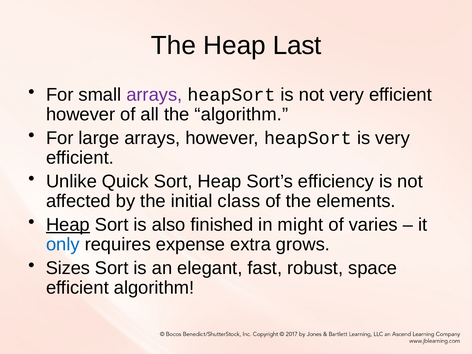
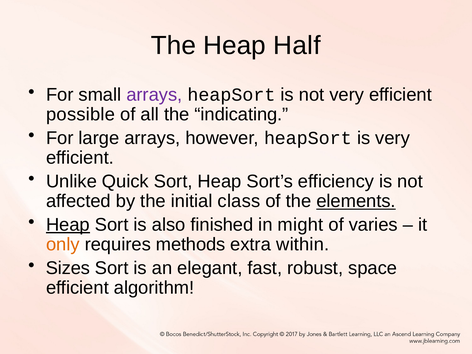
Last: Last -> Half
however at (81, 115): however -> possible
the algorithm: algorithm -> indicating
elements underline: none -> present
only colour: blue -> orange
expense: expense -> methods
grows: grows -> within
